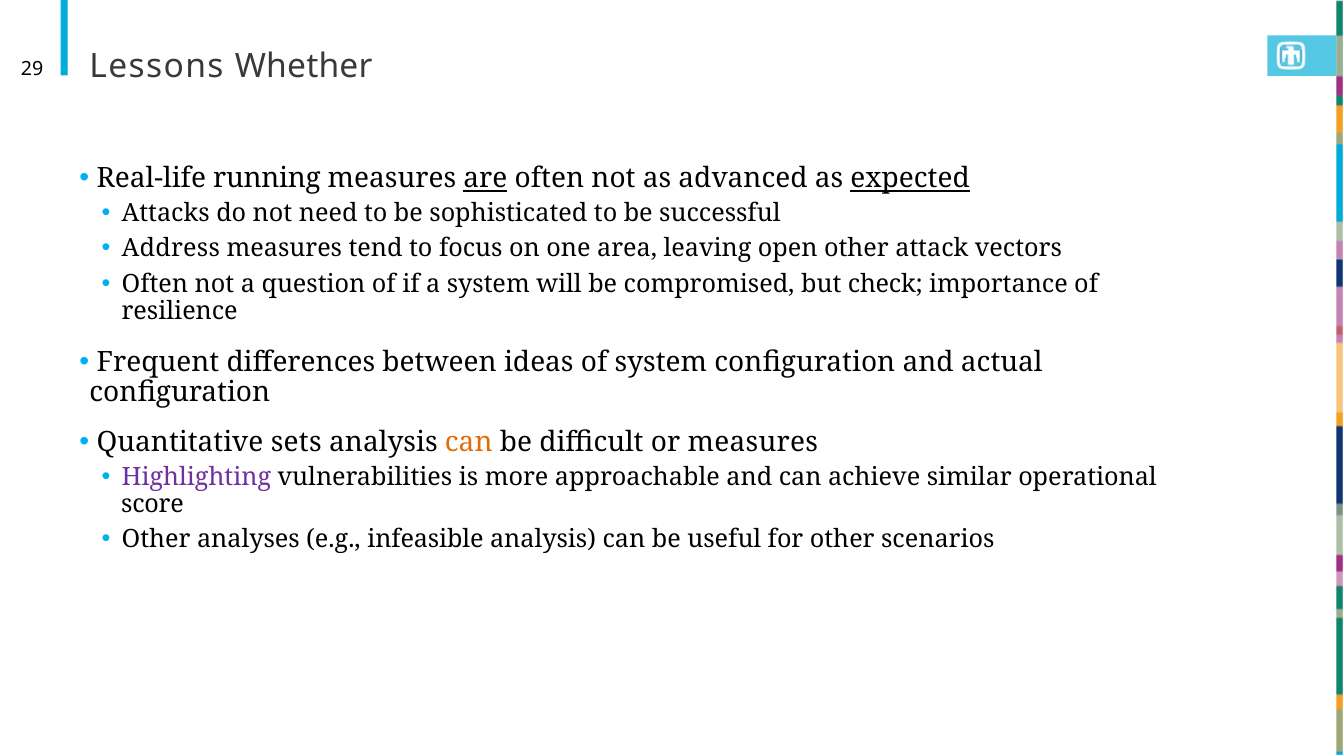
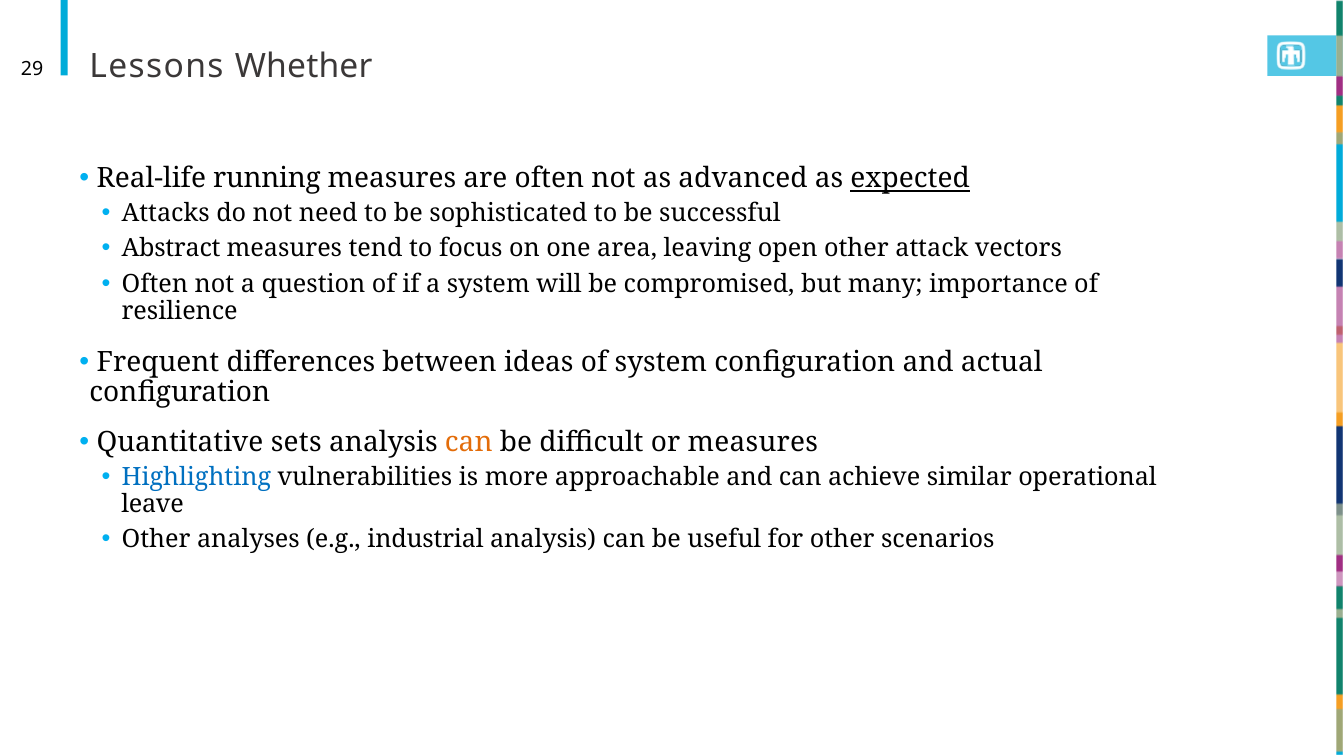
are underline: present -> none
Address: Address -> Abstract
check: check -> many
Highlighting colour: purple -> blue
score: score -> leave
infeasible: infeasible -> industrial
